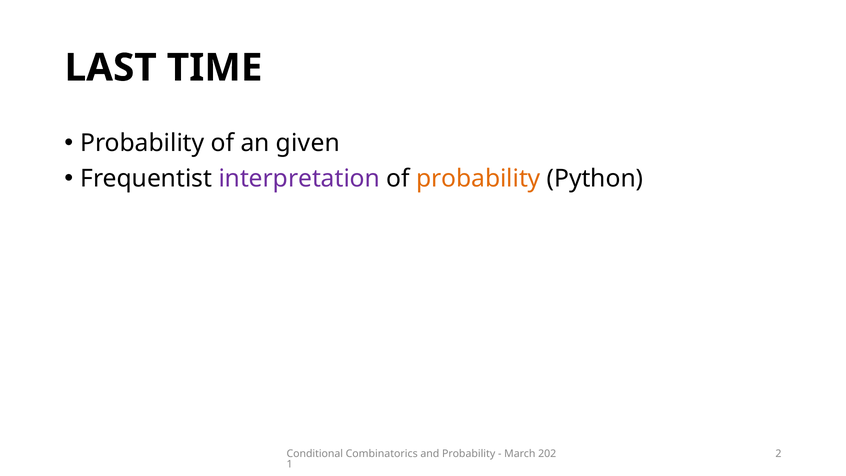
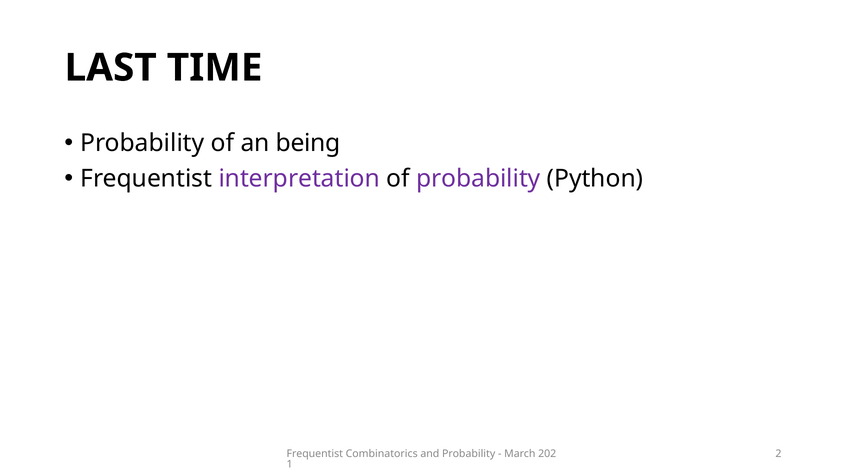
given: given -> being
probability at (478, 179) colour: orange -> purple
Conditional at (315, 454): Conditional -> Frequentist
